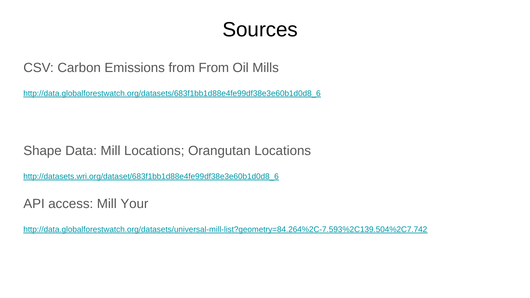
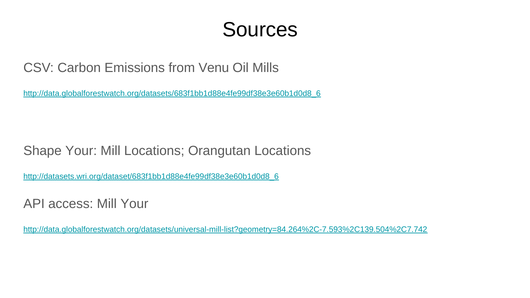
from From: From -> Venu
Shape Data: Data -> Your
